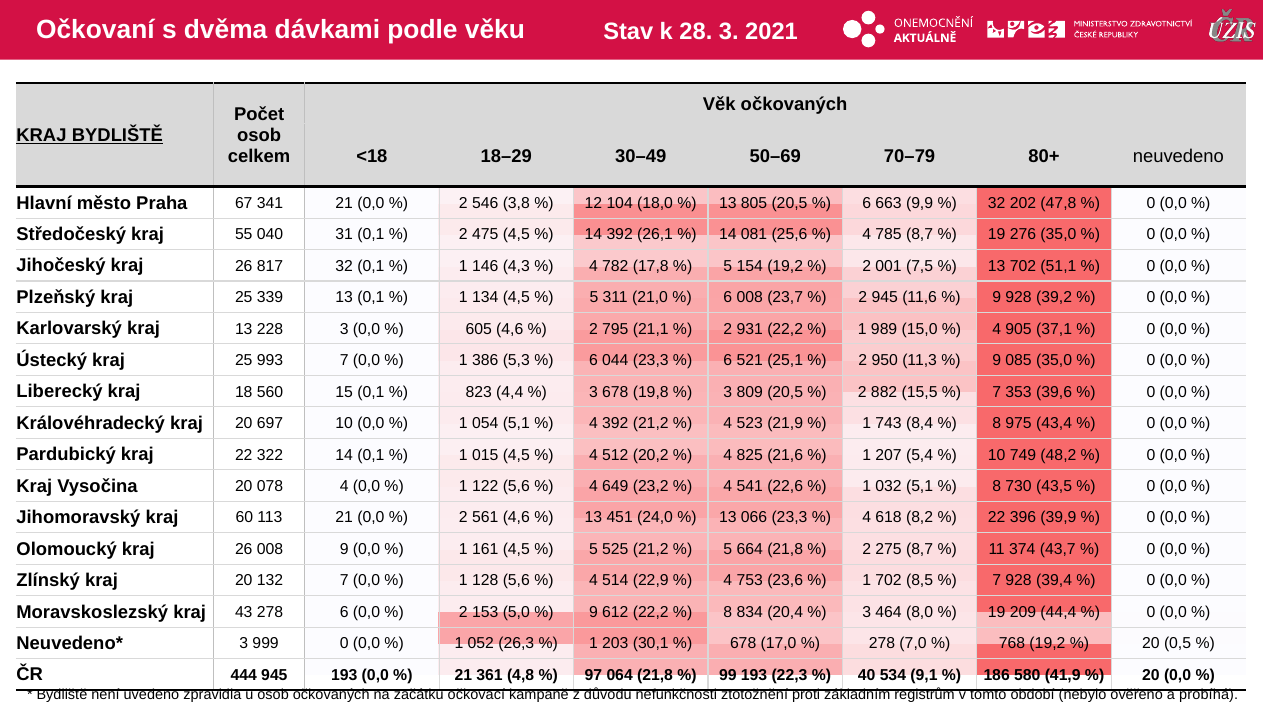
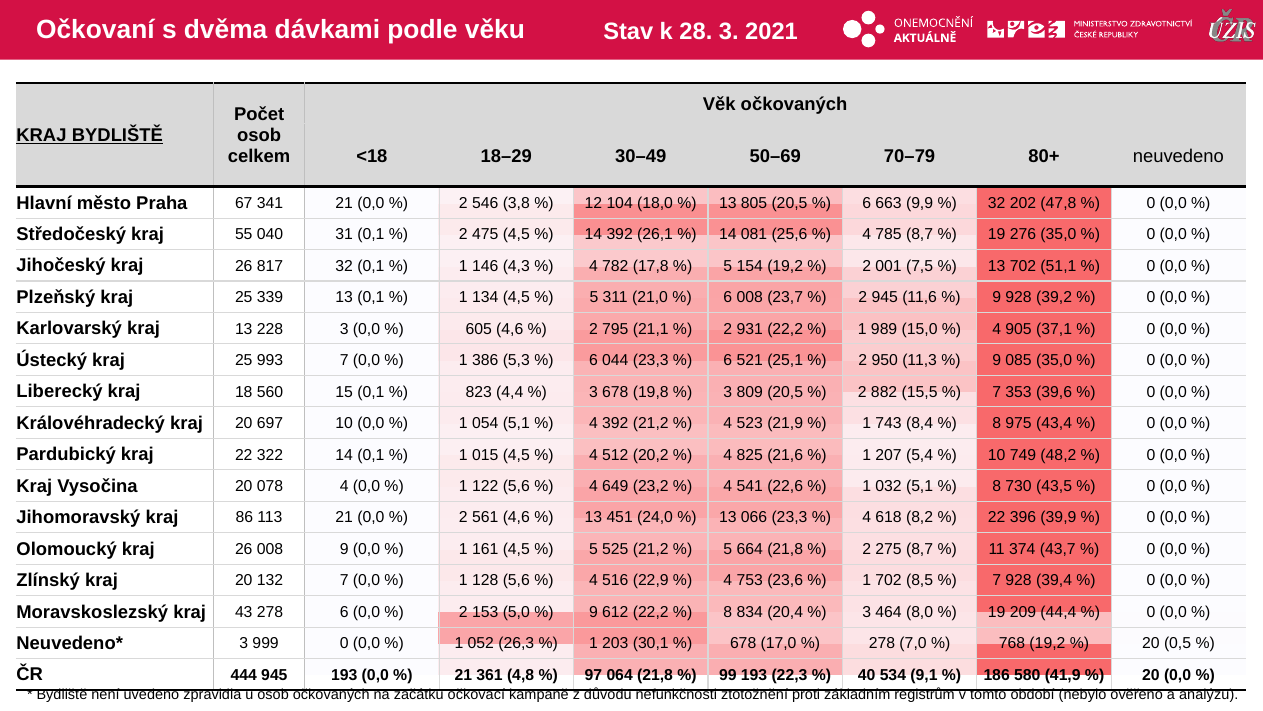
60: 60 -> 86
514: 514 -> 516
probíhá: probíhá -> analýzu
